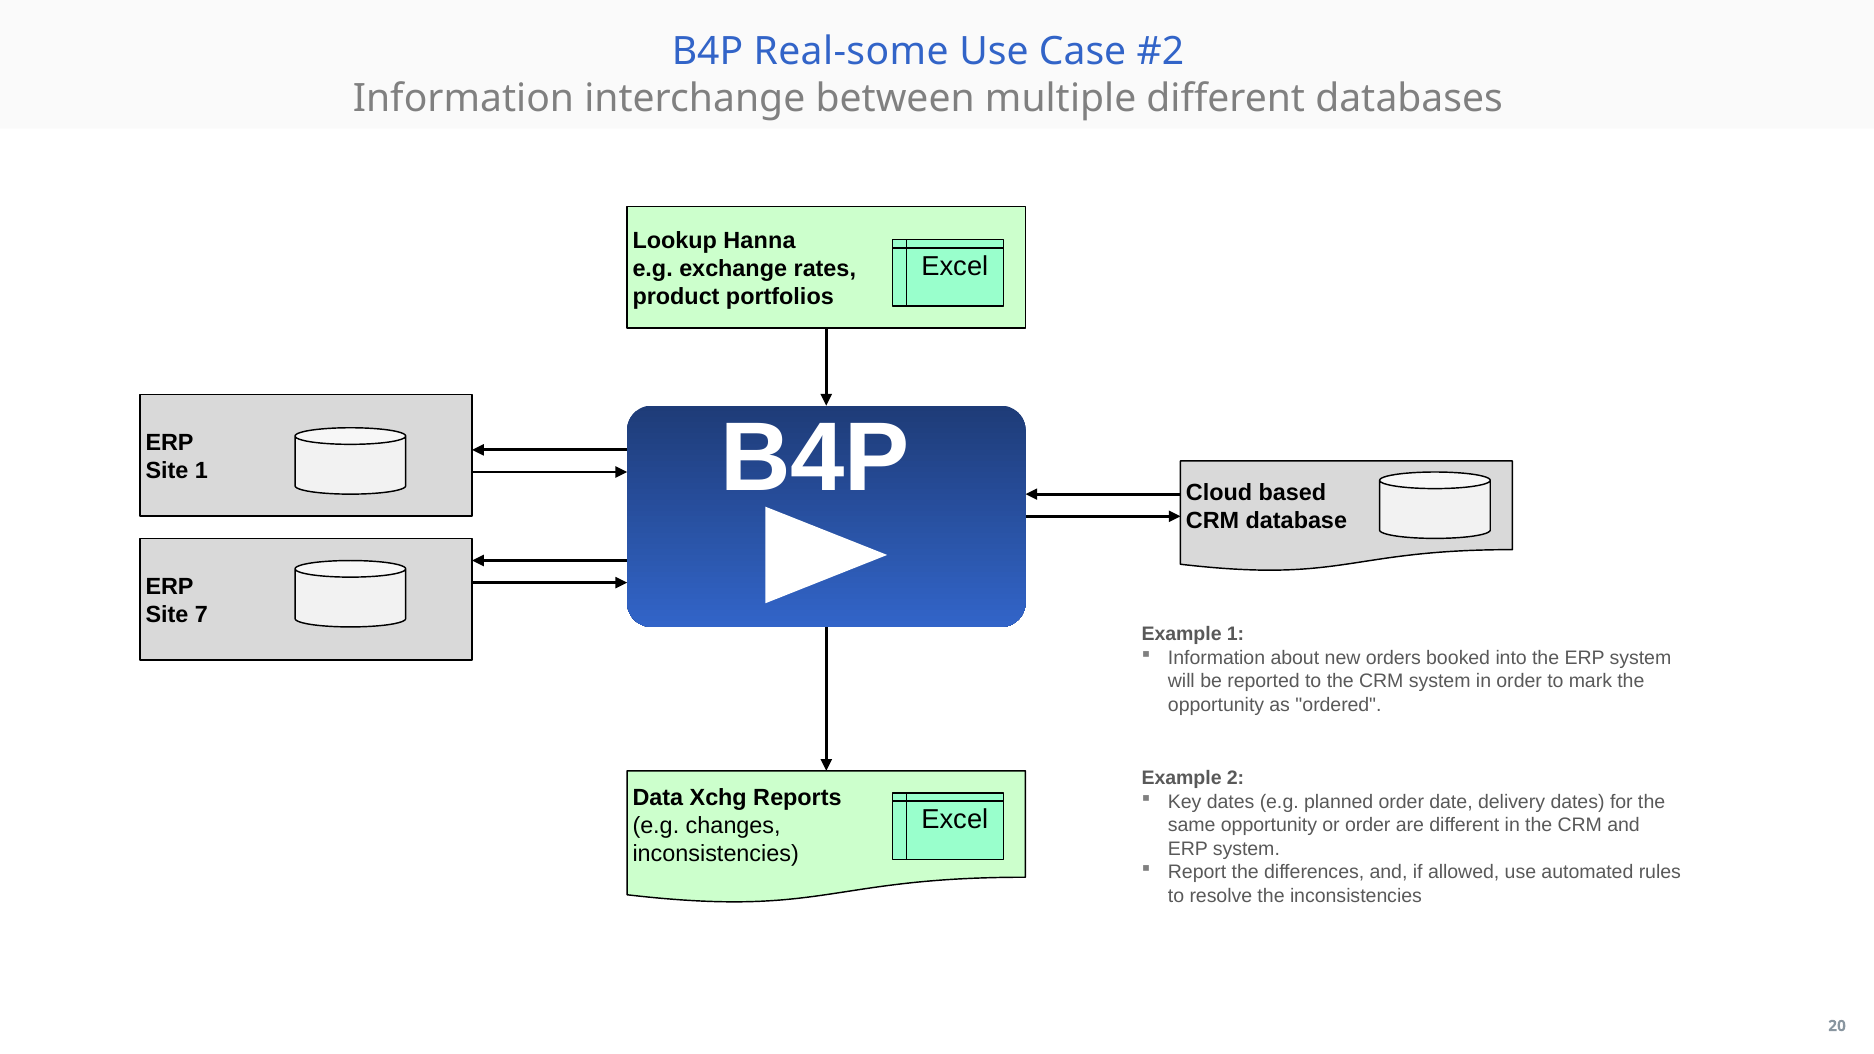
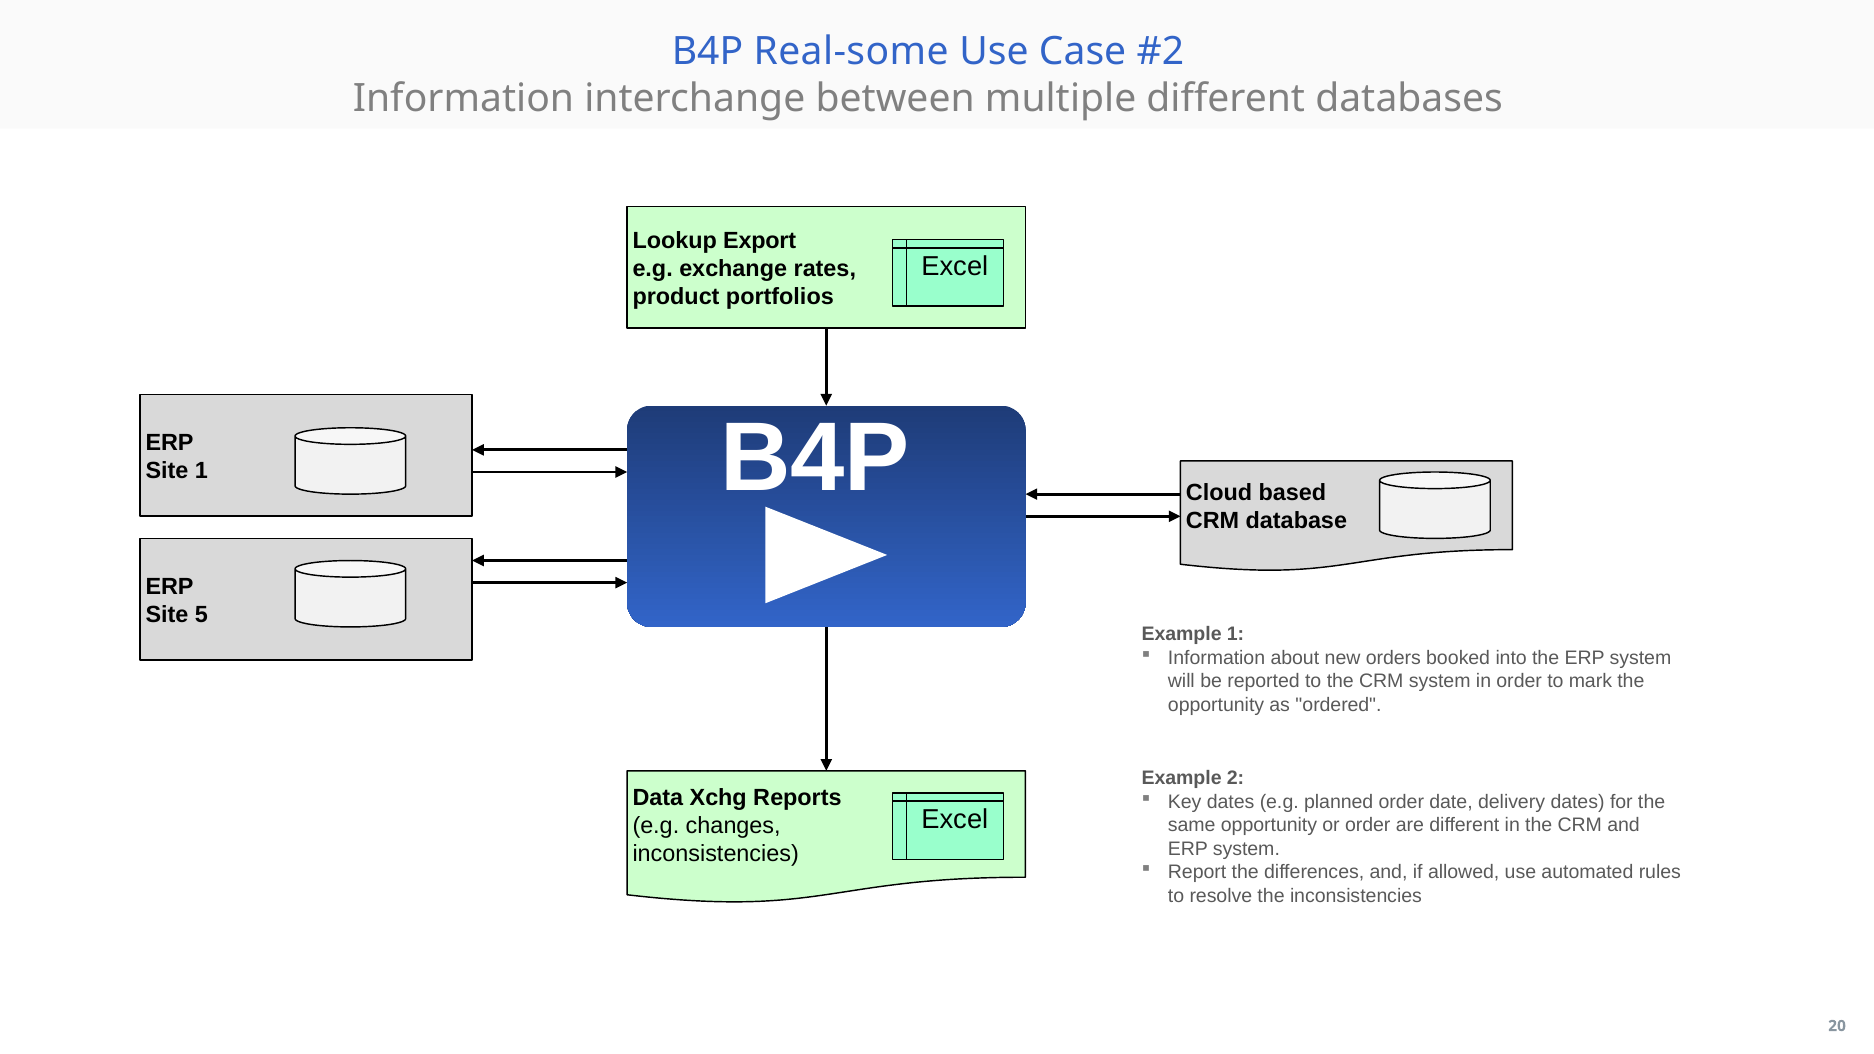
Hanna: Hanna -> Export
7: 7 -> 5
